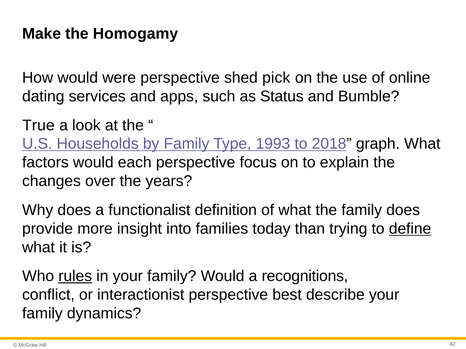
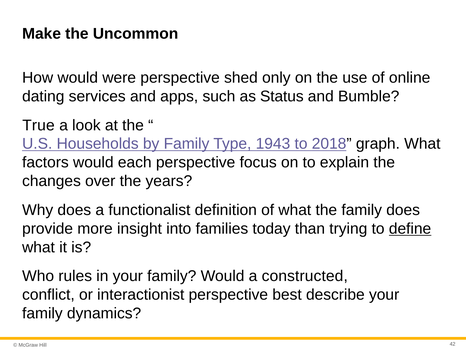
Homogamy: Homogamy -> Uncommon
pick: pick -> only
1993: 1993 -> 1943
rules underline: present -> none
recognitions: recognitions -> constructed
